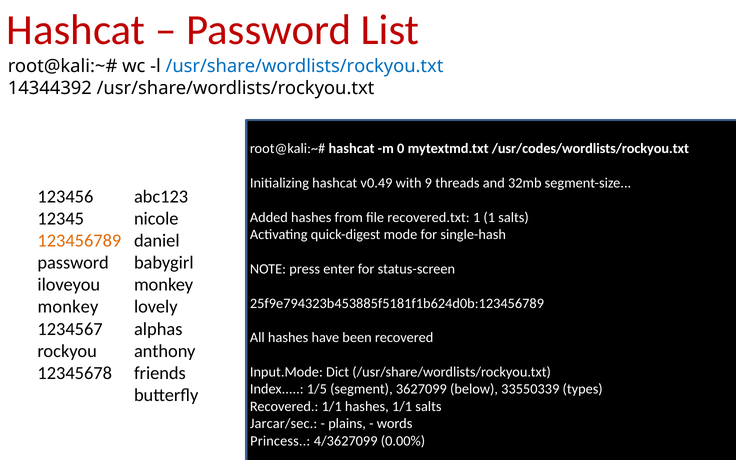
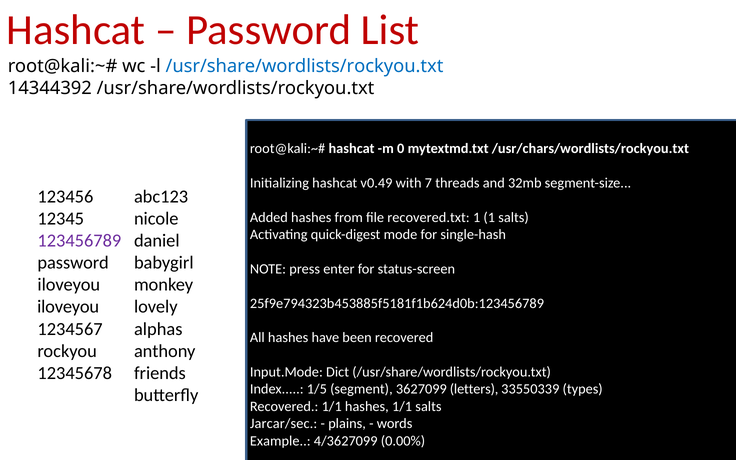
/usr/codes/wordlists/rockyou.txt: /usr/codes/wordlists/rockyou.txt -> /usr/chars/wordlists/rockyou.txt
9: 9 -> 7
123456789 colour: orange -> purple
monkey at (68, 307): monkey -> iloveyou
3627099 below: below -> letters
Princess at (280, 441): Princess -> Example
